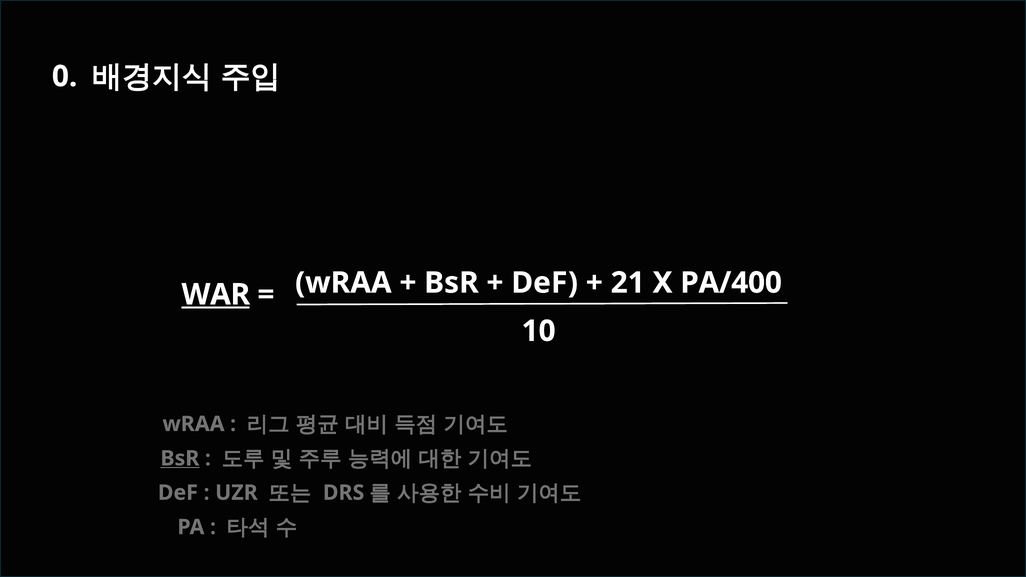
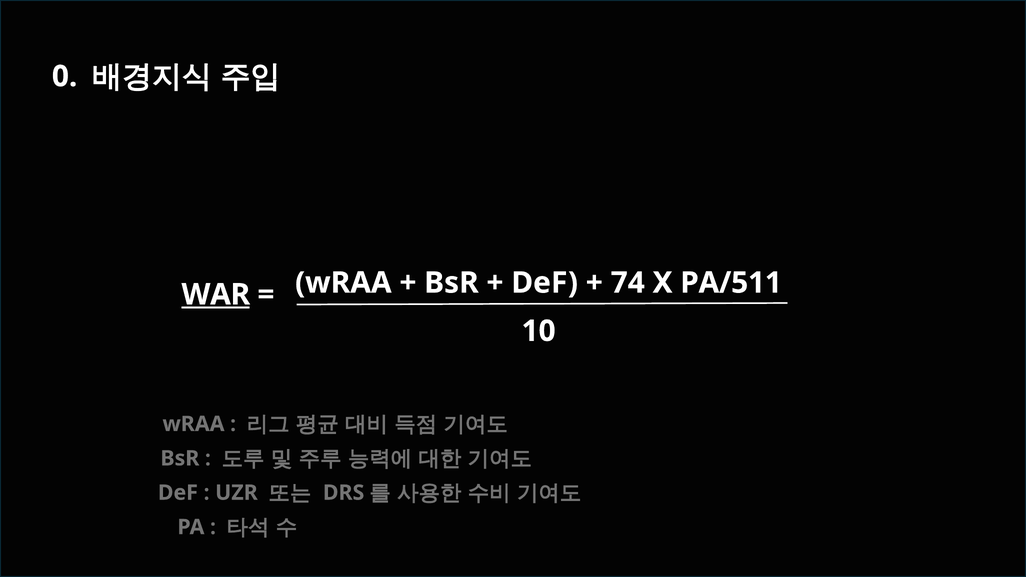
21: 21 -> 74
PA/400: PA/400 -> PA/511
BsR at (180, 458) underline: present -> none
